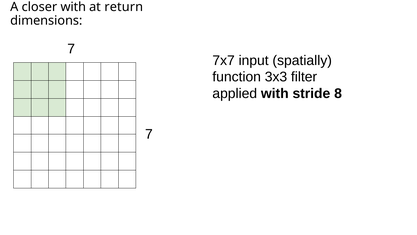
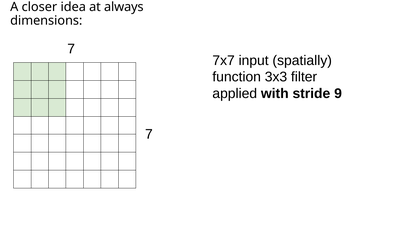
closer with: with -> idea
return: return -> always
8: 8 -> 9
